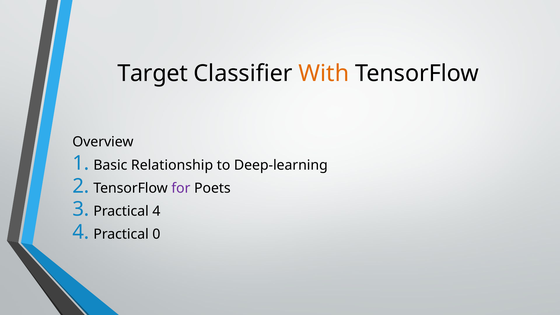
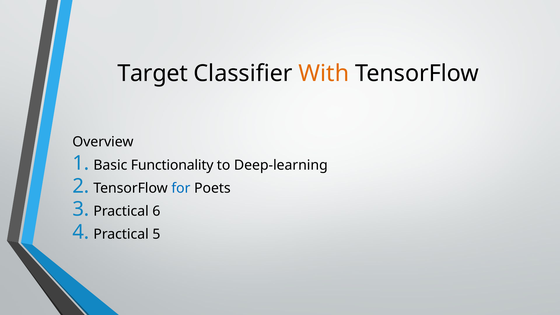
Relationship: Relationship -> Functionality
for colour: purple -> blue
Practical 4: 4 -> 6
0: 0 -> 5
